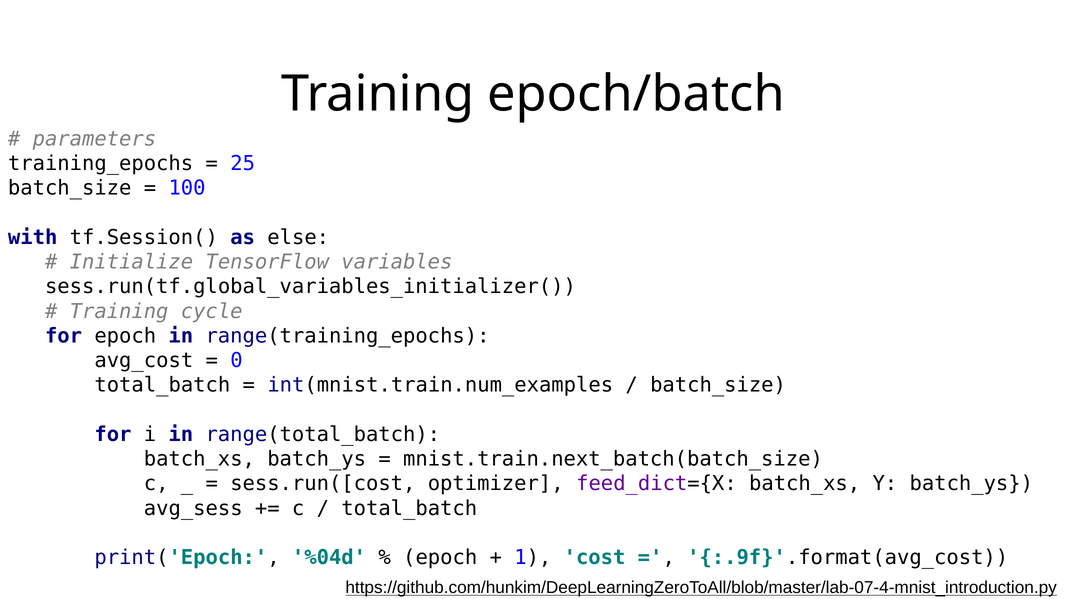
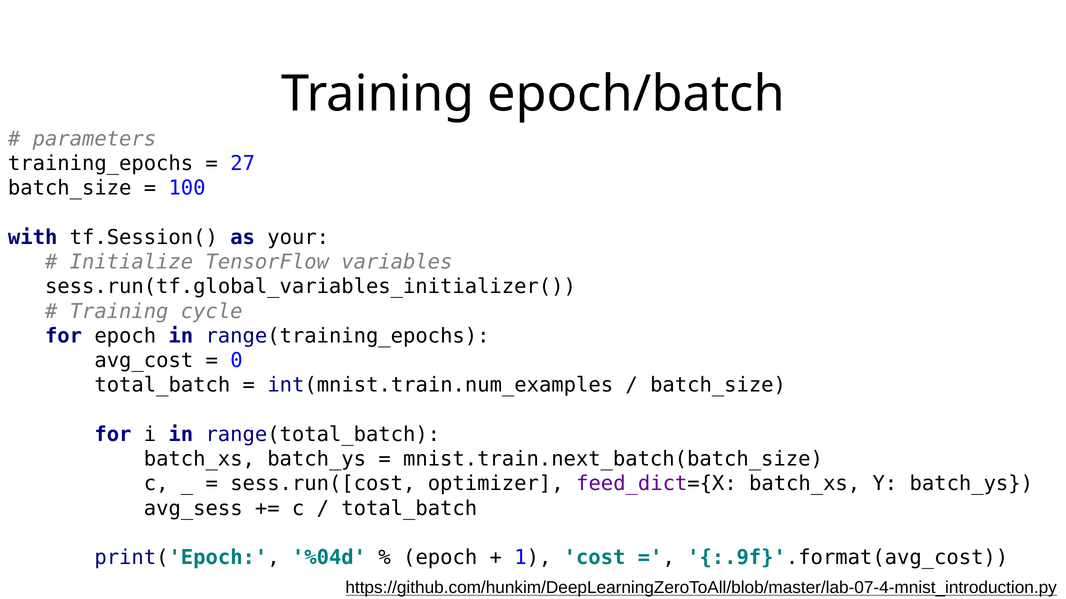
25: 25 -> 27
else: else -> your
